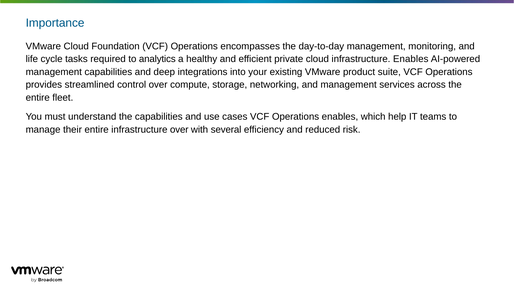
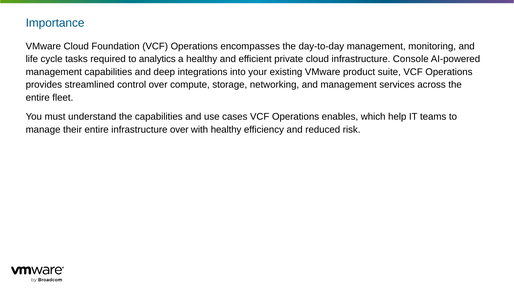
infrastructure Enables: Enables -> Console
with several: several -> healthy
